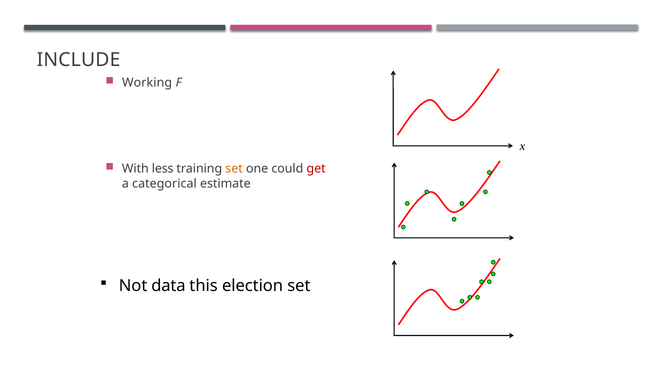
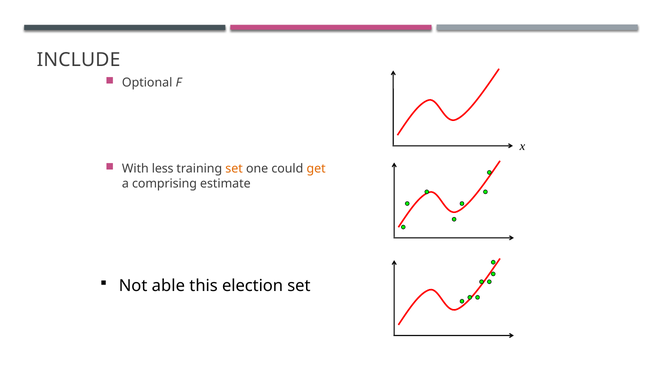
Working: Working -> Optional
get colour: red -> orange
categorical: categorical -> comprising
data: data -> able
